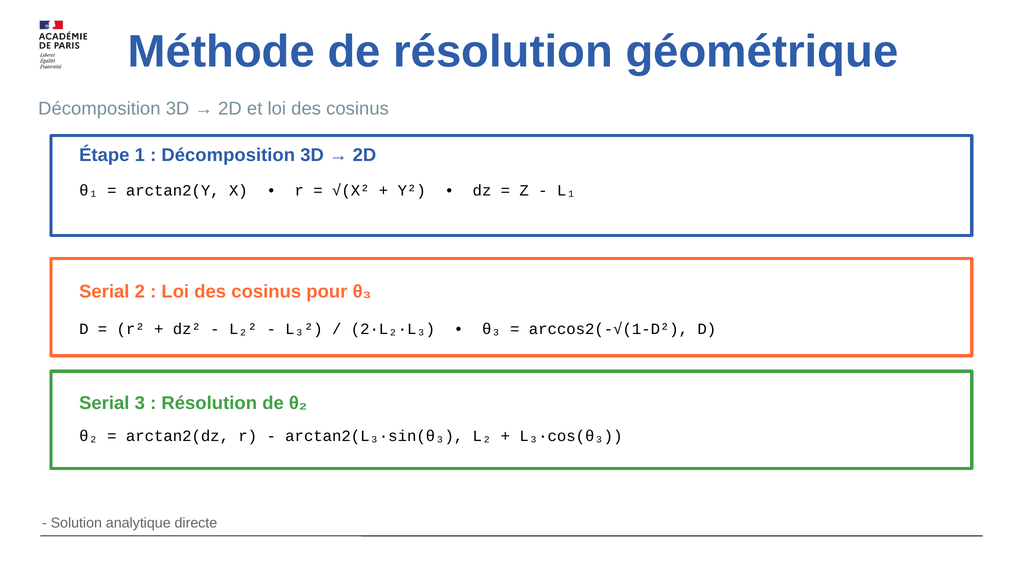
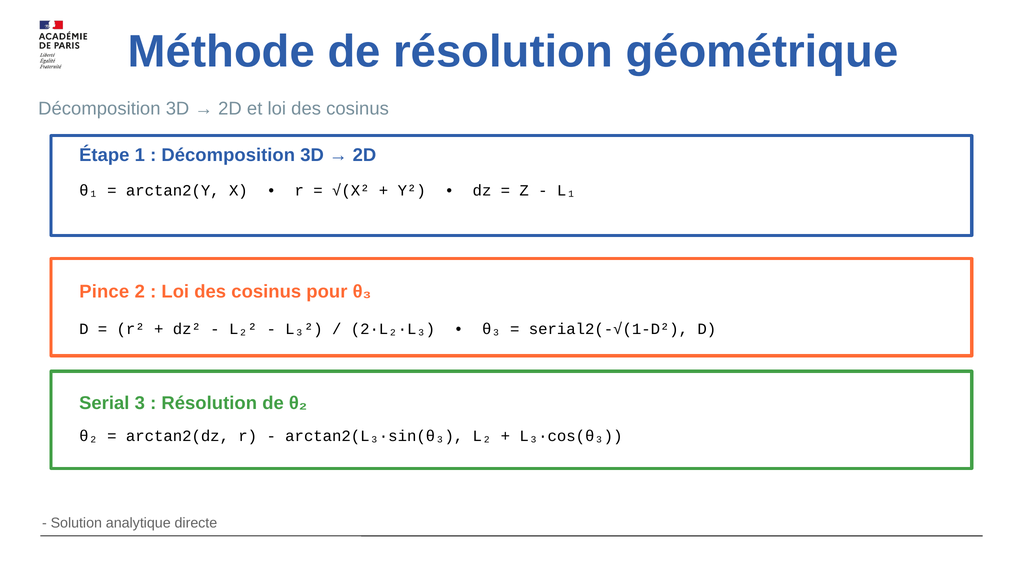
Serial at (104, 291): Serial -> Pince
arccos2(-√(1-D²: arccos2(-√(1-D² -> serial2(-√(1-D²
